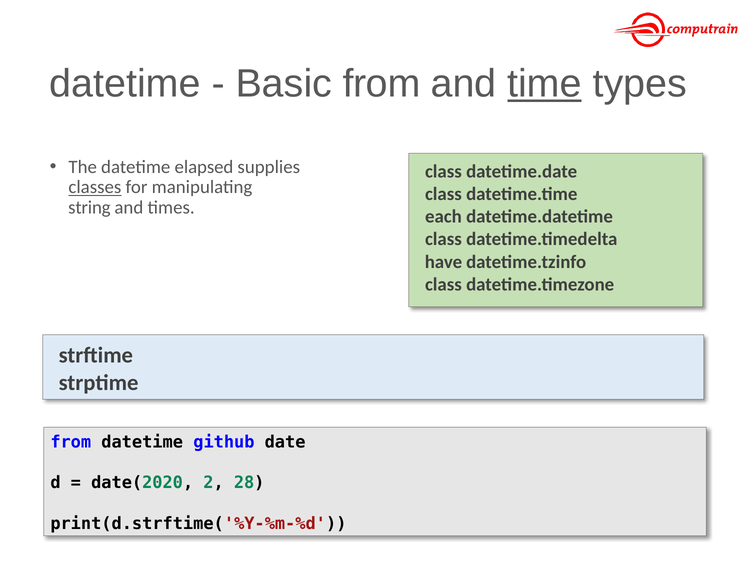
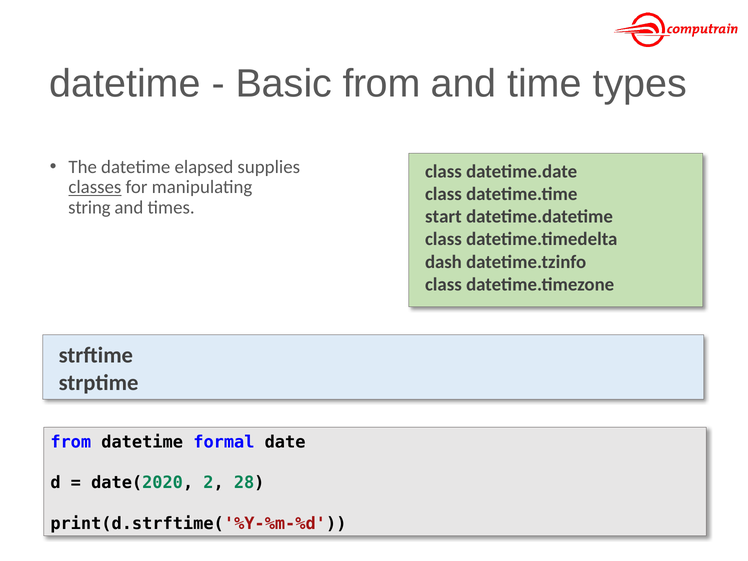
time underline: present -> none
each: each -> start
have: have -> dash
github: github -> formal
